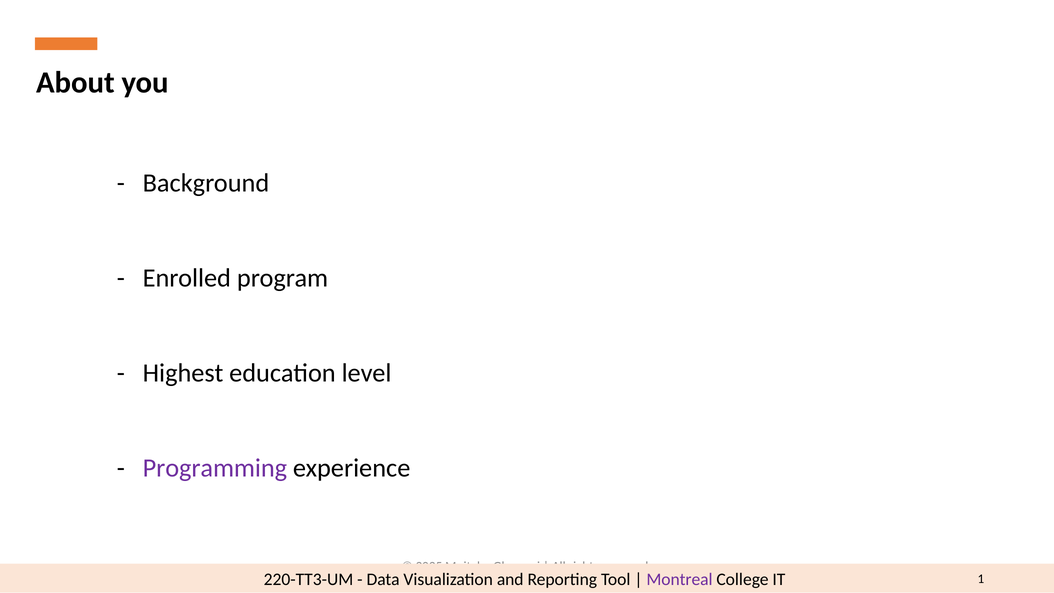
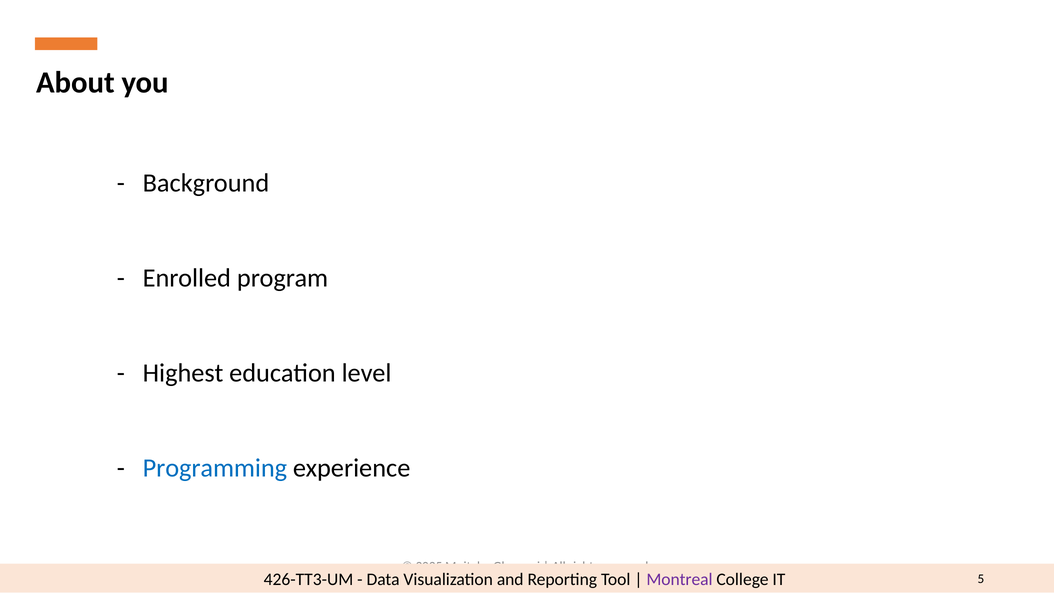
Programming colour: purple -> blue
220-TT3-UM: 220-TT3-UM -> 426-TT3-UM
1: 1 -> 5
